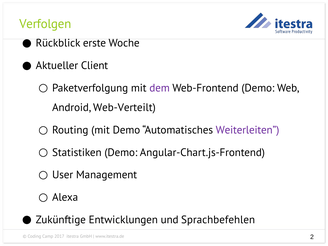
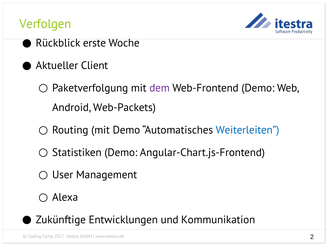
Web-Verteilt: Web-Verteilt -> Web-Packets
Weiterleiten colour: purple -> blue
Sprachbefehlen: Sprachbefehlen -> Kommunikation
